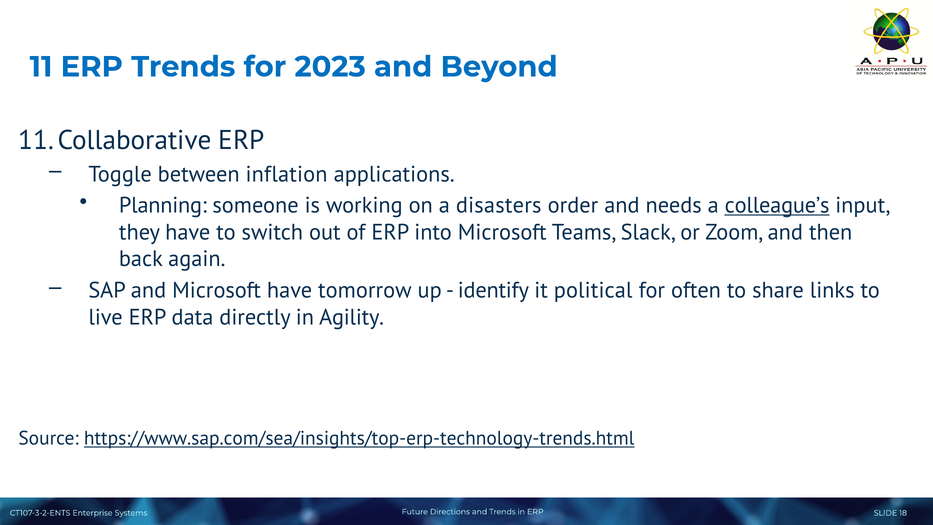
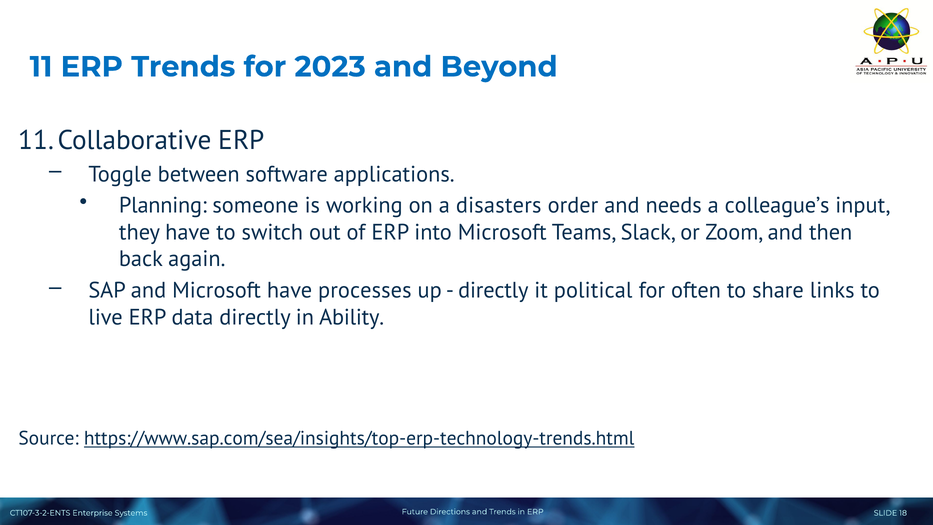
inflation: inflation -> software
colleague’s underline: present -> none
tomorrow: tomorrow -> processes
identify at (493, 290): identify -> directly
Agility: Agility -> Ability
